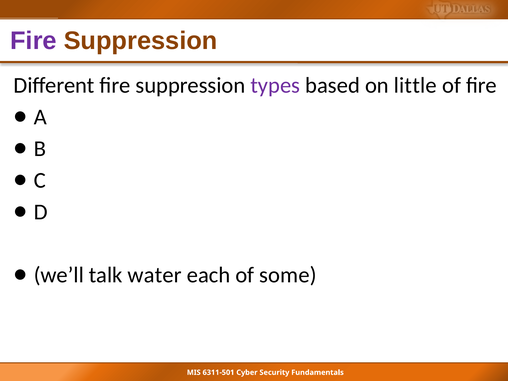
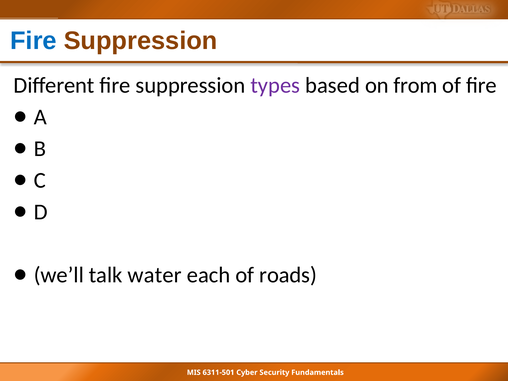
Fire at (33, 41) colour: purple -> blue
little: little -> from
some: some -> roads
